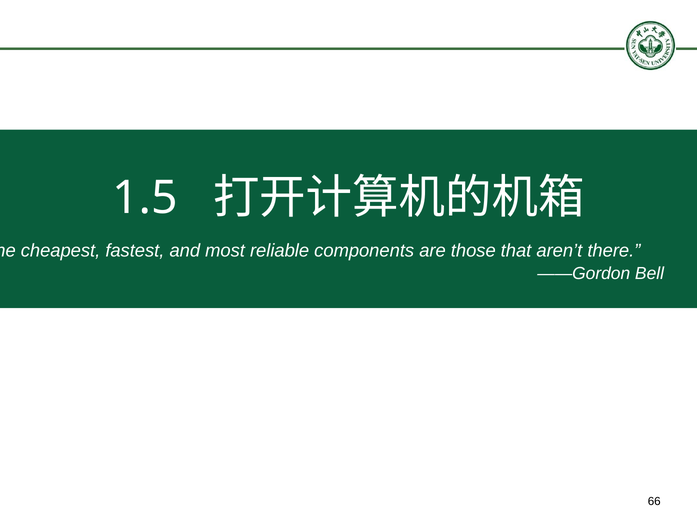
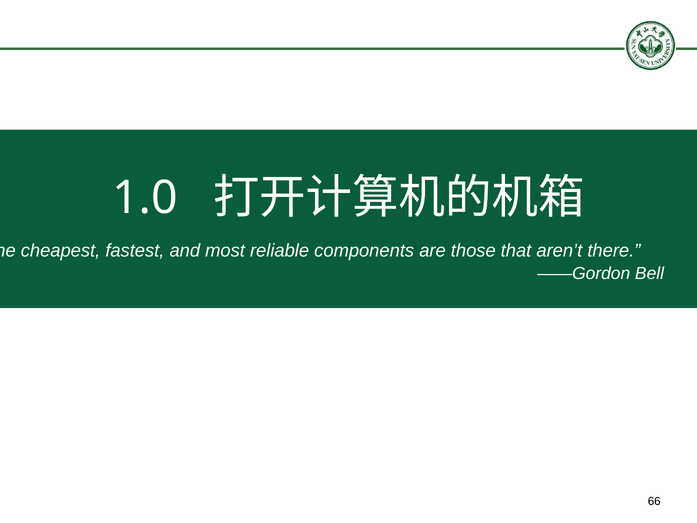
1.5: 1.5 -> 1.0
